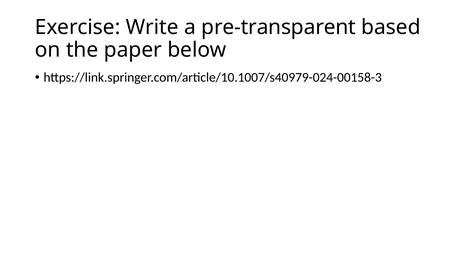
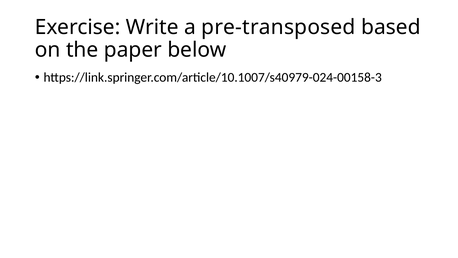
pre-transparent: pre-transparent -> pre-transposed
